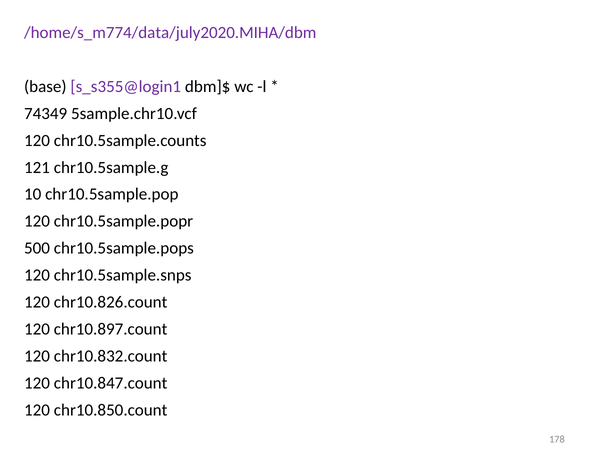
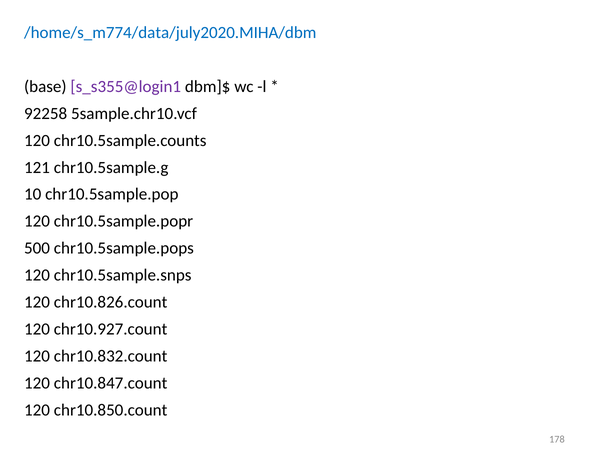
/home/s_m774/data/july2020.MIHA/dbm colour: purple -> blue
74349: 74349 -> 92258
chr10.897.count: chr10.897.count -> chr10.927.count
